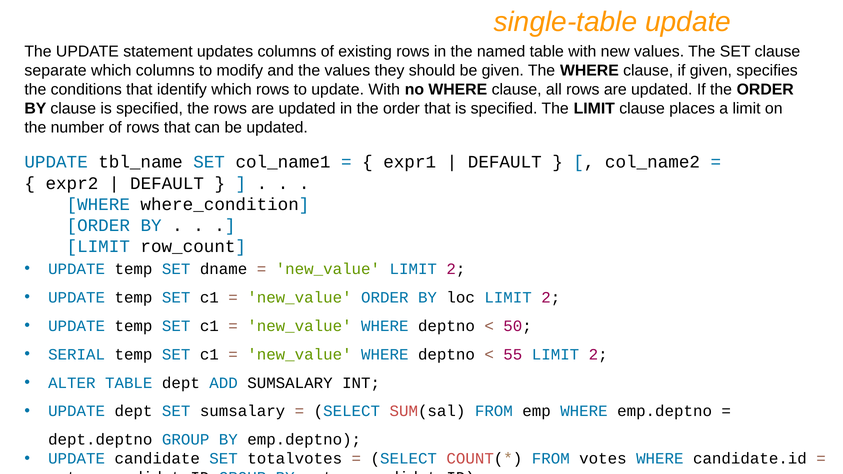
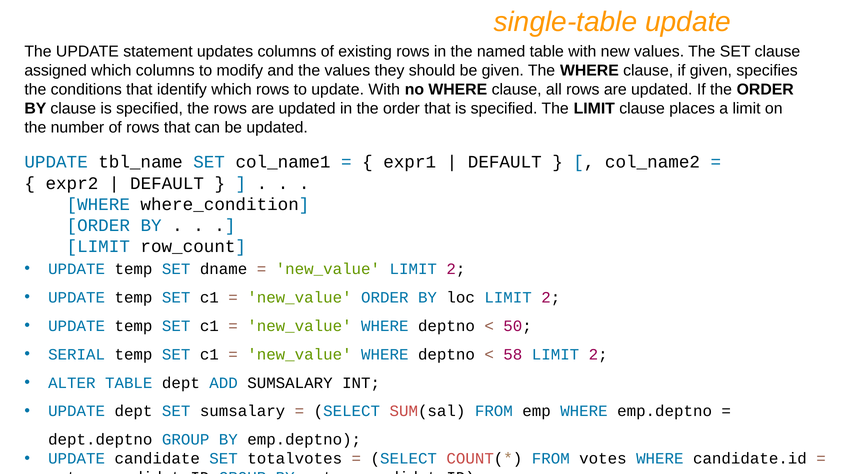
separate: separate -> assigned
55: 55 -> 58
